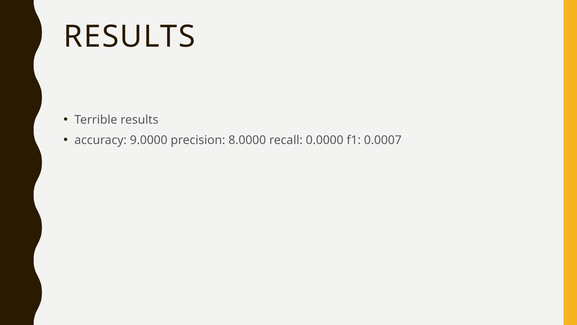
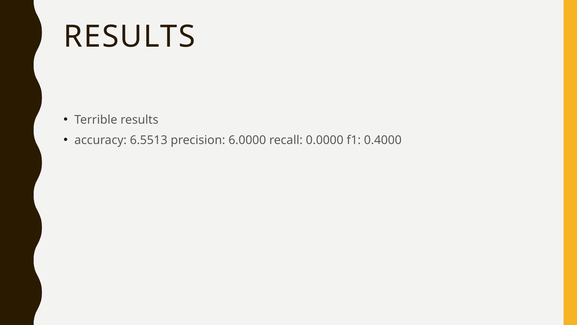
9.0000: 9.0000 -> 6.5513
8.0000: 8.0000 -> 6.0000
0.0007: 0.0007 -> 0.4000
